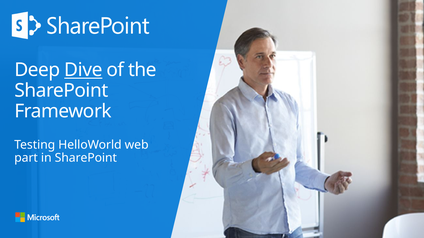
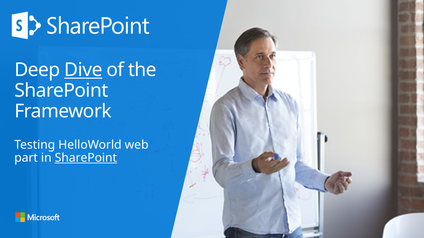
SharePoint at (86, 158) underline: none -> present
